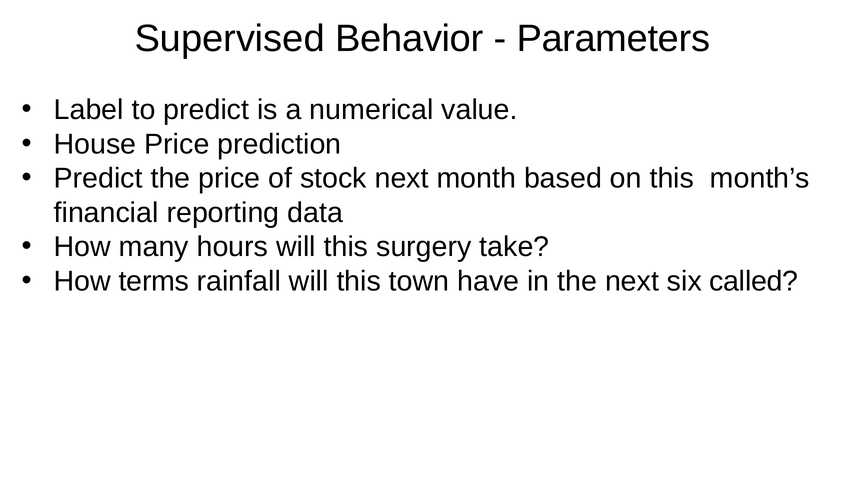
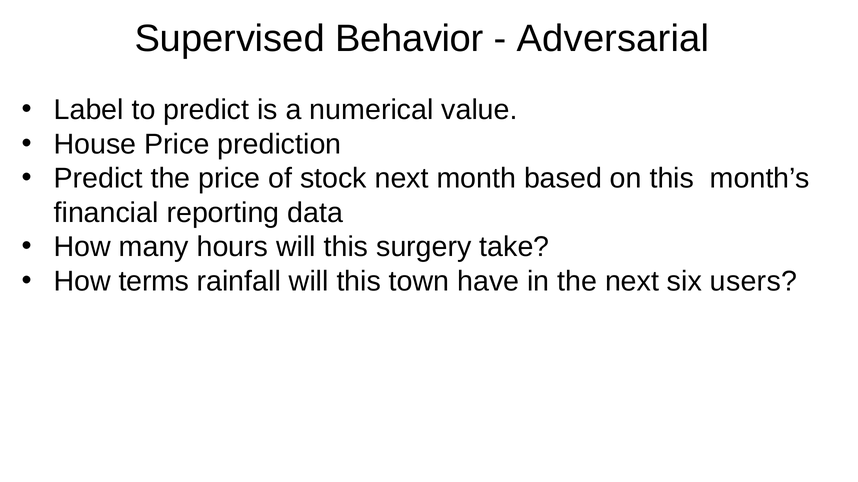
Parameters: Parameters -> Adversarial
called: called -> users
